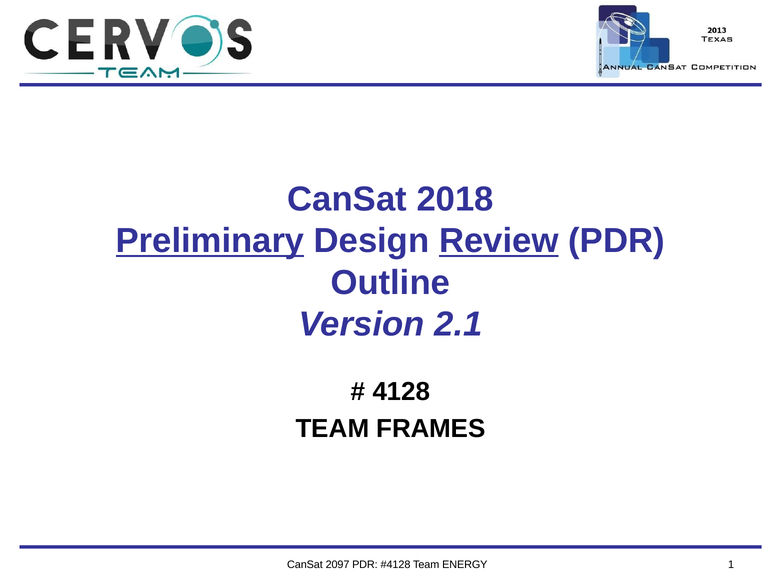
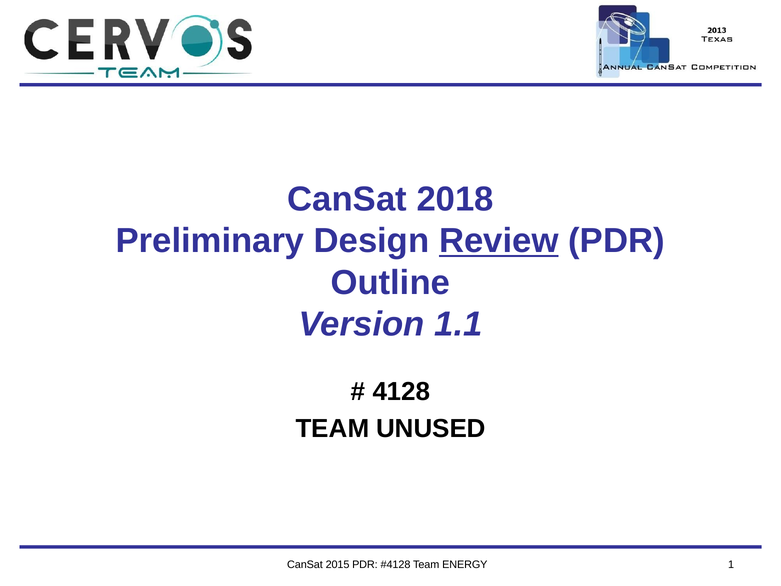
Preliminary underline: present -> none
2.1: 2.1 -> 1.1
FRAMES: FRAMES -> UNUSED
2097: 2097 -> 2015
